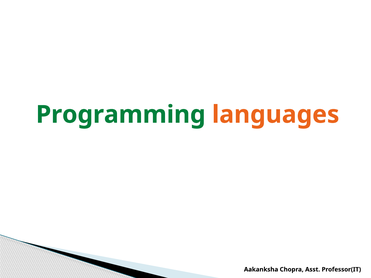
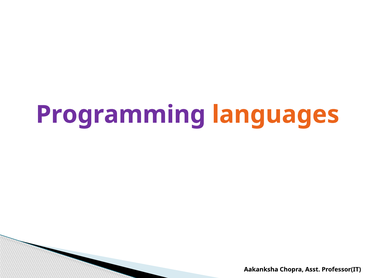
Programming colour: green -> purple
